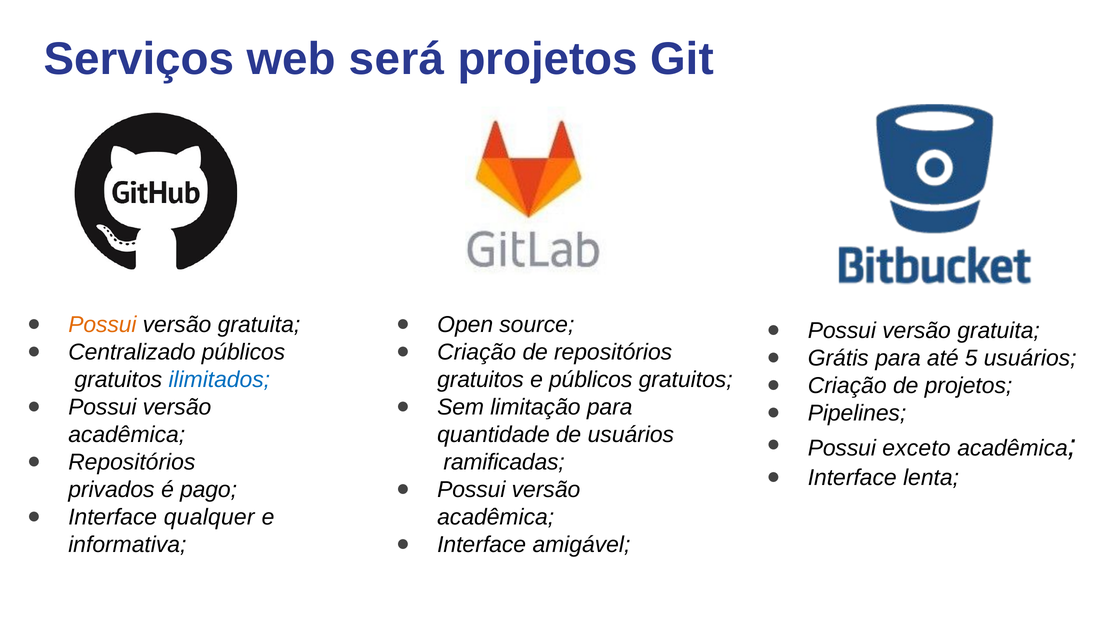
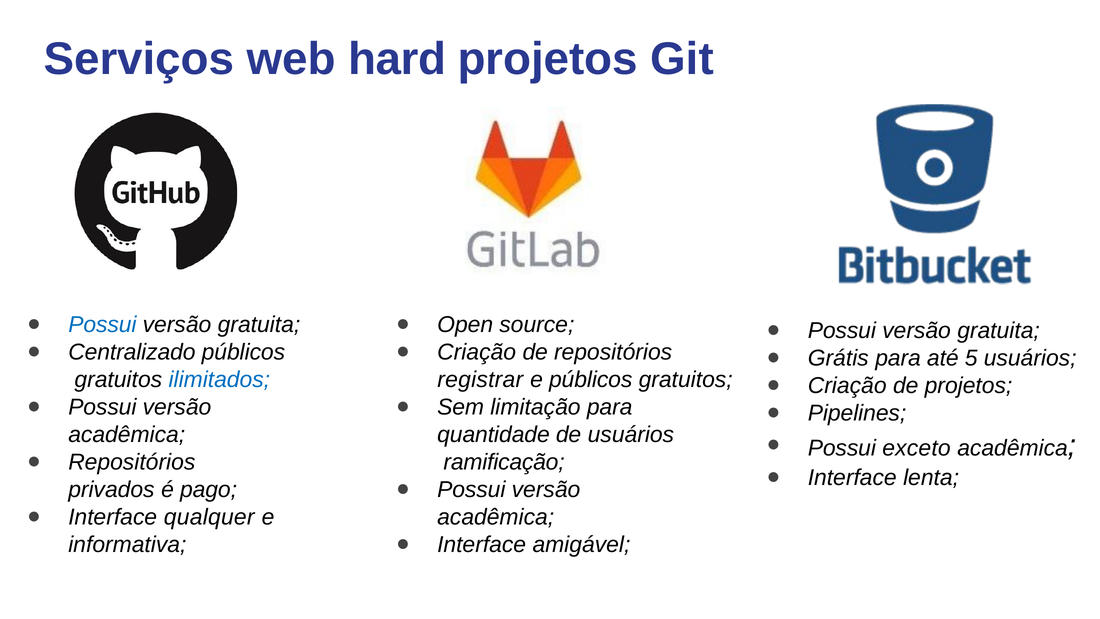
será: será -> hard
Possui at (102, 324) colour: orange -> blue
gratuitos at (480, 380): gratuitos -> registrar
ramificadas: ramificadas -> ramificação
